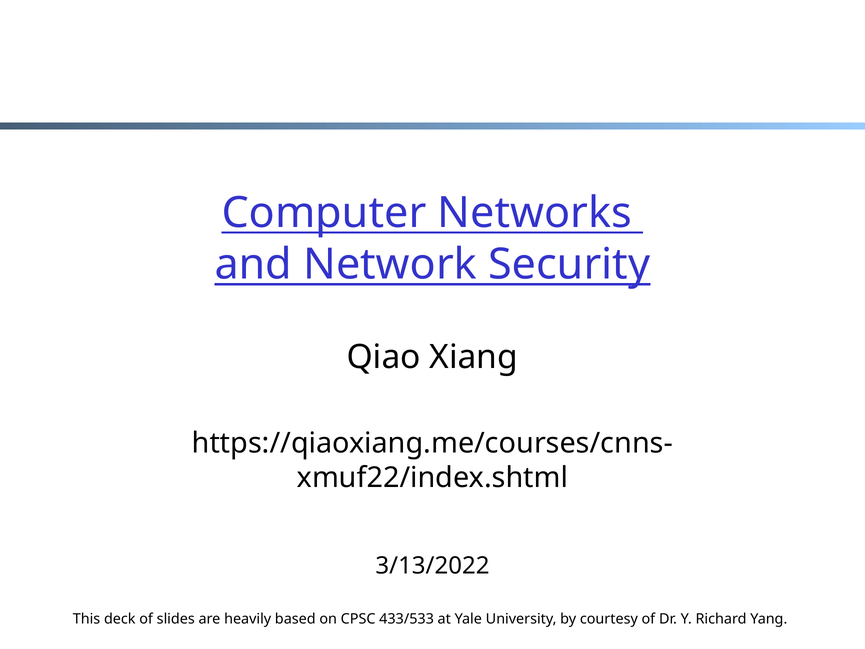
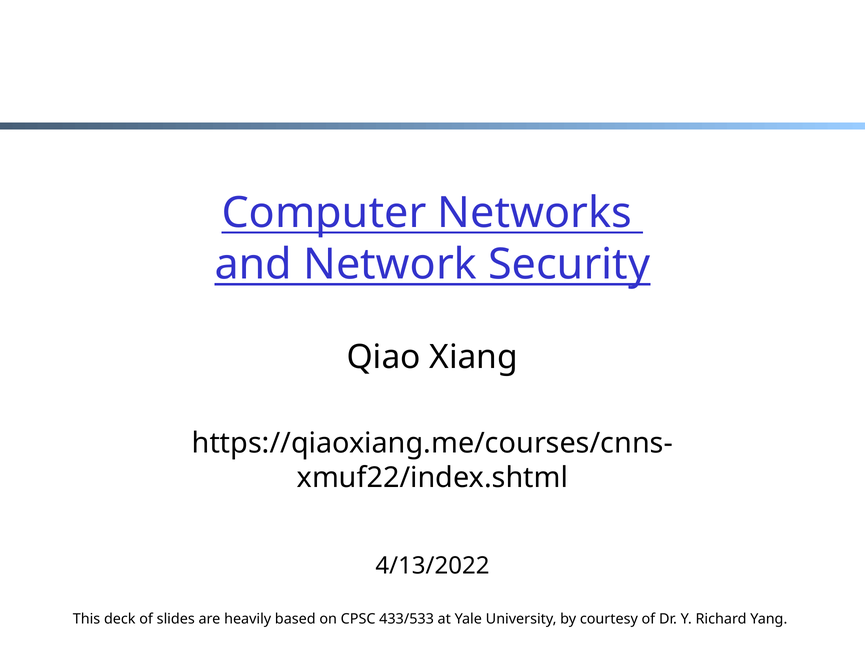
3/13/2022: 3/13/2022 -> 4/13/2022
